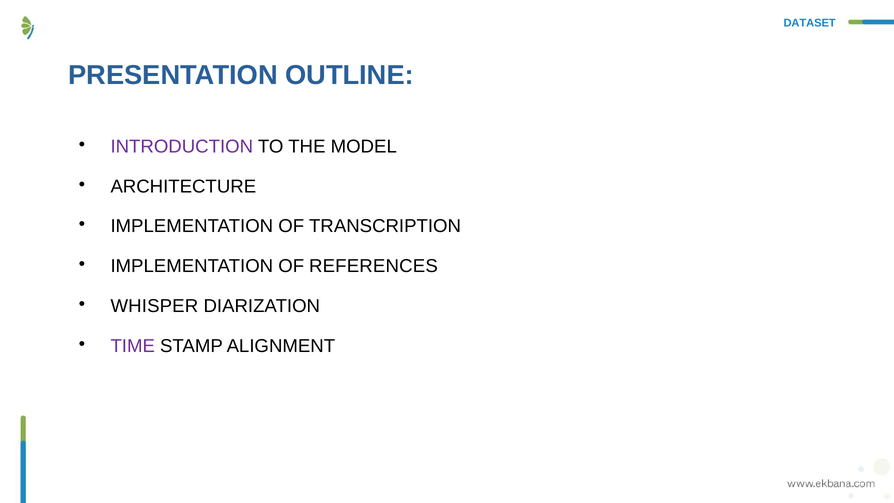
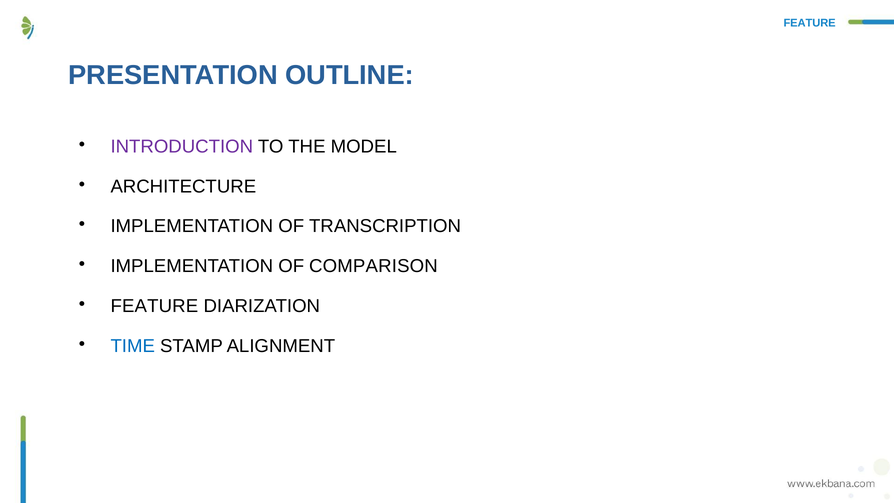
DATASET at (810, 23): DATASET -> FEATURE
REFERENCES: REFERENCES -> COMPARISON
WHISPER at (154, 306): WHISPER -> FEATURE
TIME colour: purple -> blue
